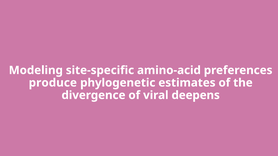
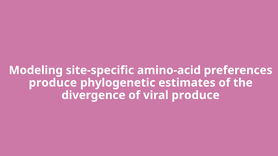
viral deepens: deepens -> produce
